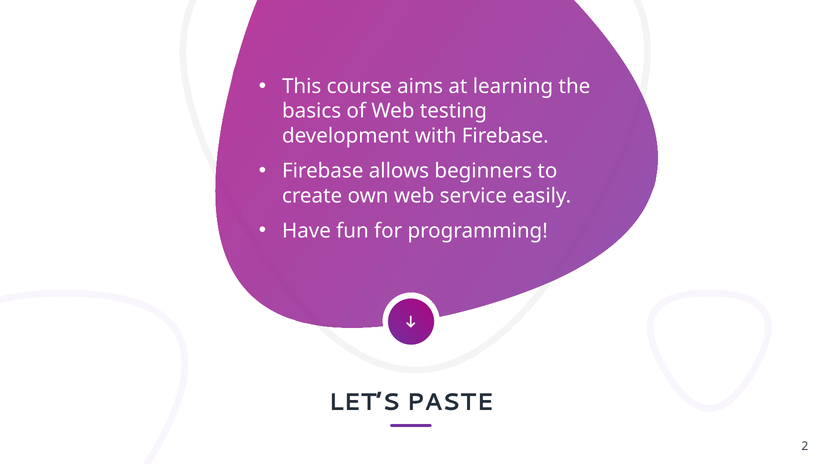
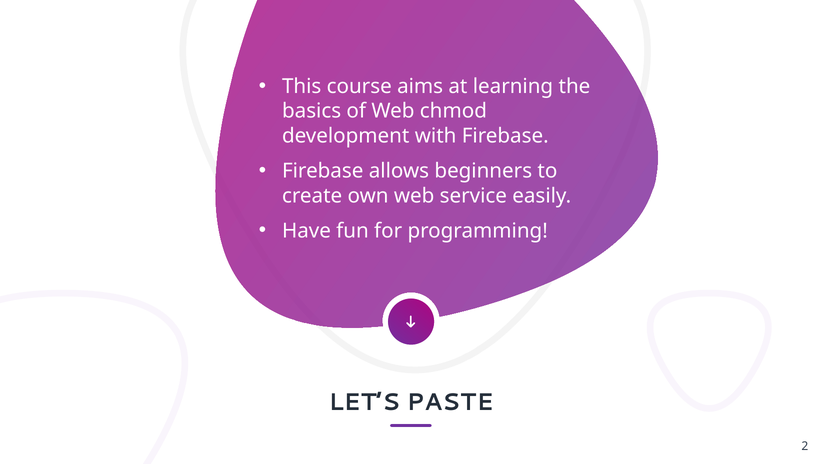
testing: testing -> chmod
